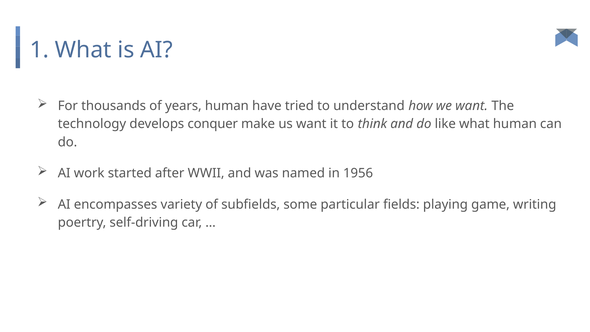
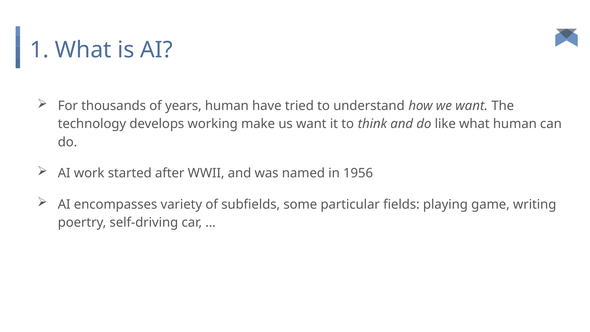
conquer: conquer -> working
